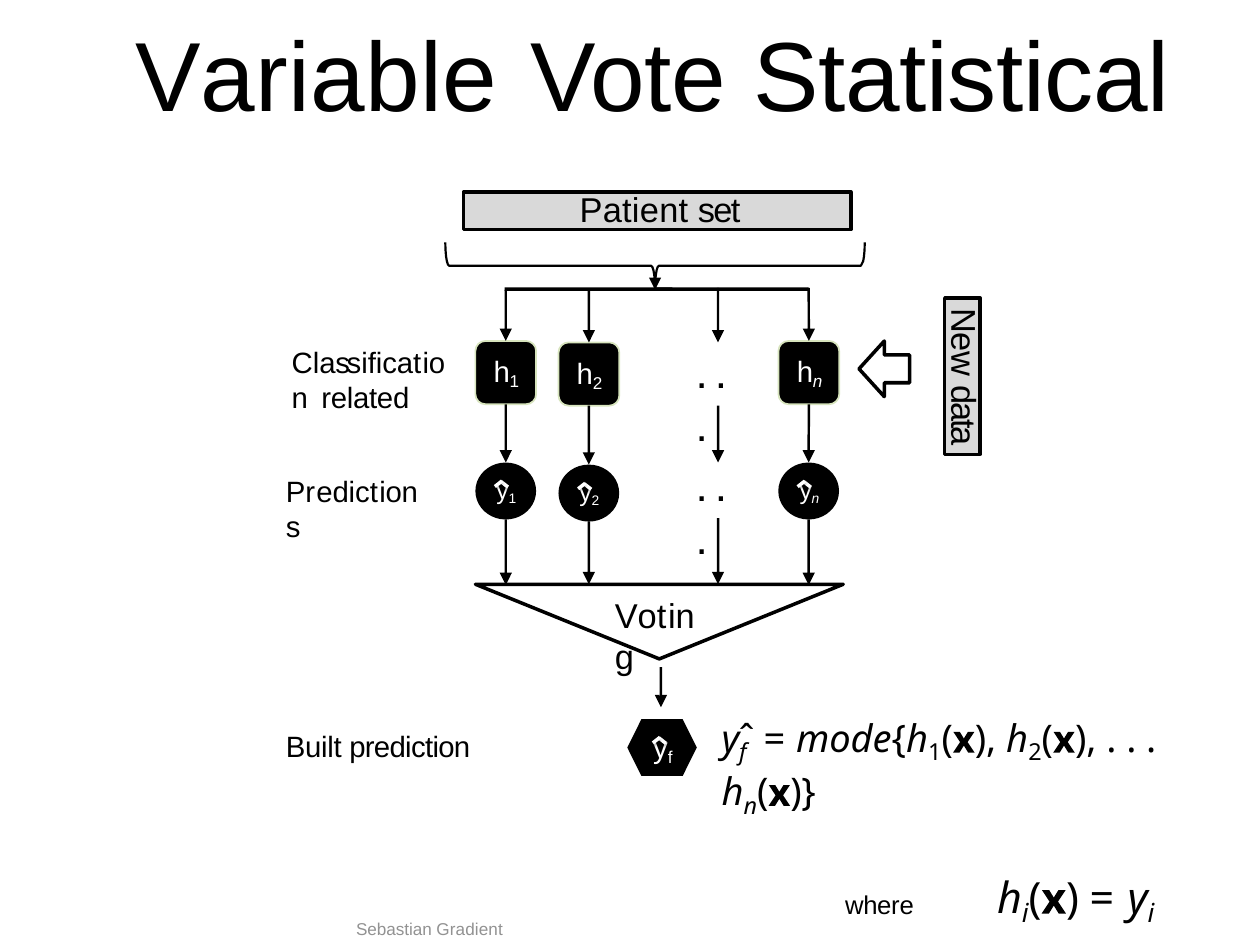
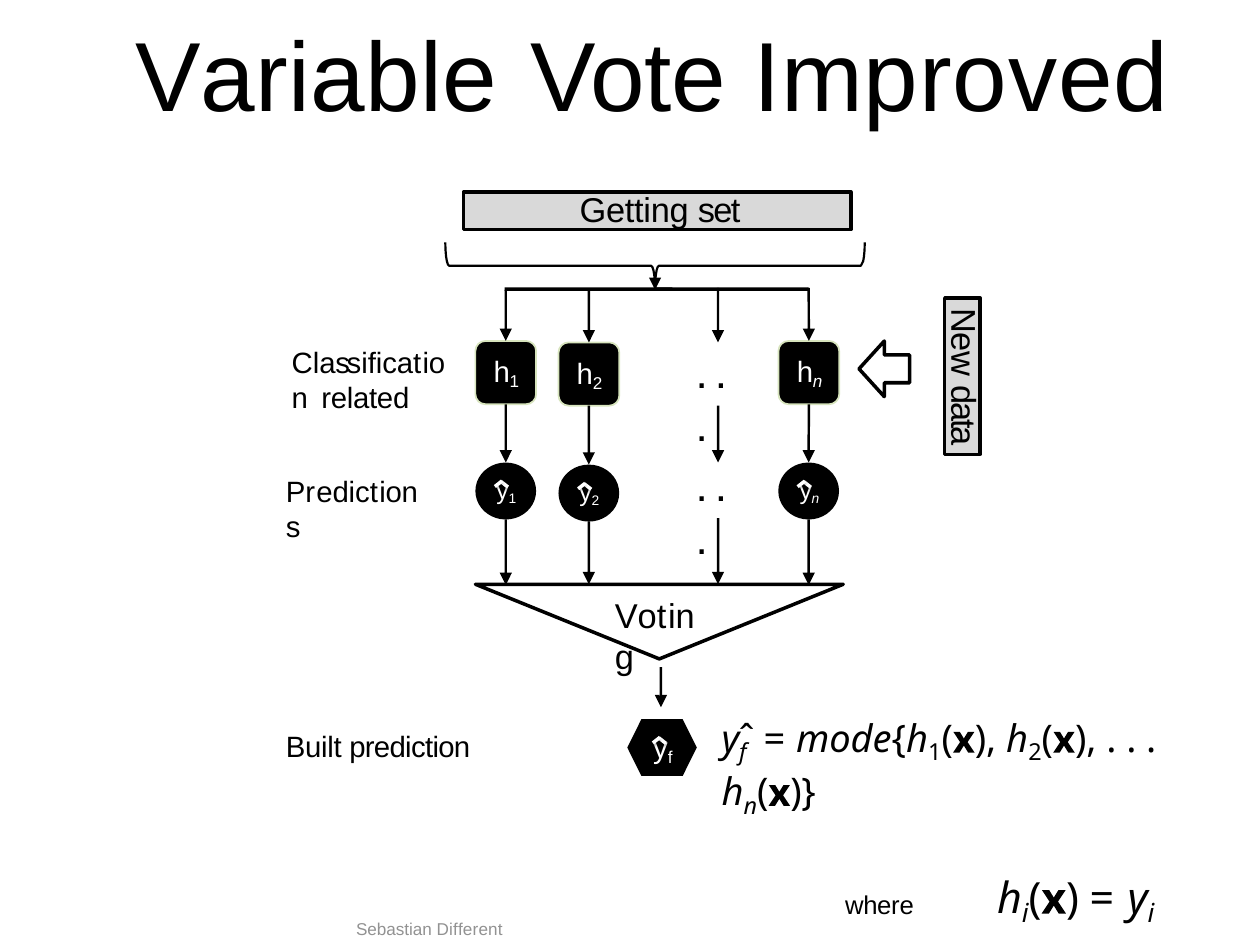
Statistical: Statistical -> Improved
Patient: Patient -> Getting
Gradient: Gradient -> Different
